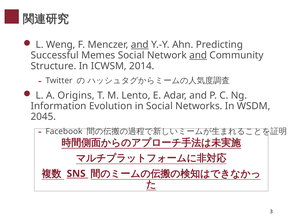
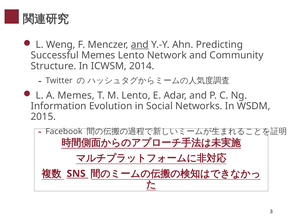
Memes Social: Social -> Lento
and at (198, 55) underline: present -> none
A Origins: Origins -> Memes
2045: 2045 -> 2015
